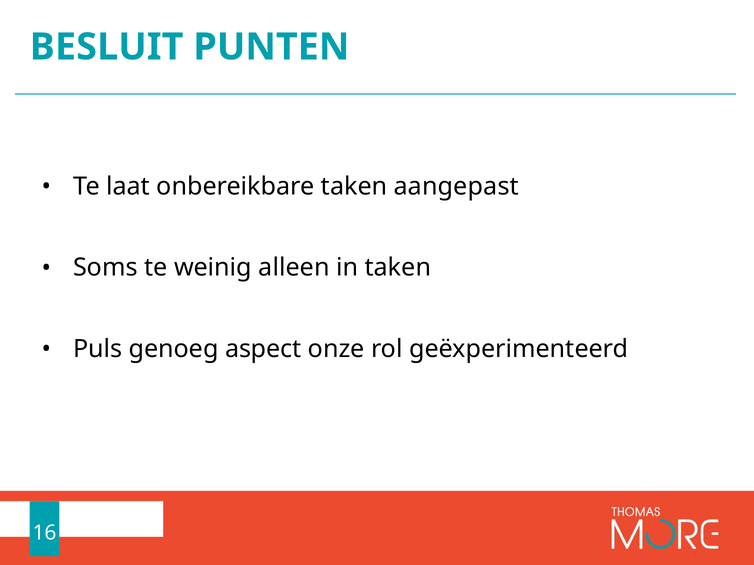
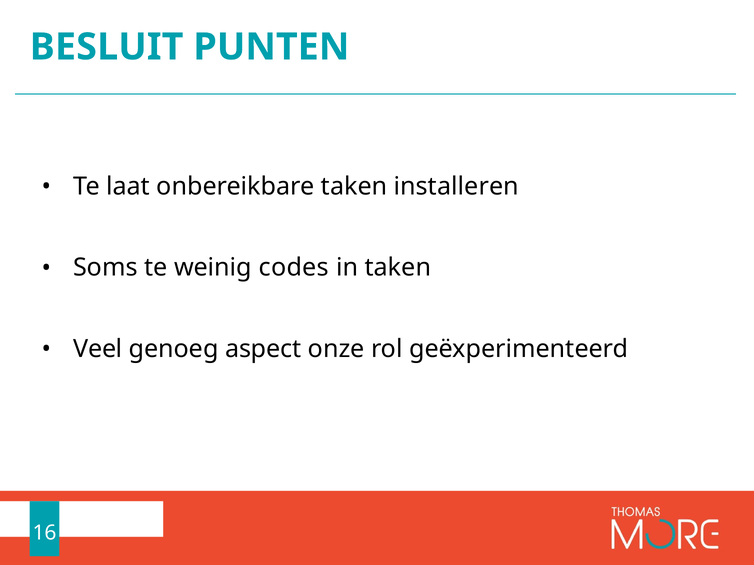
aangepast: aangepast -> installeren
alleen: alleen -> codes
Puls: Puls -> Veel
